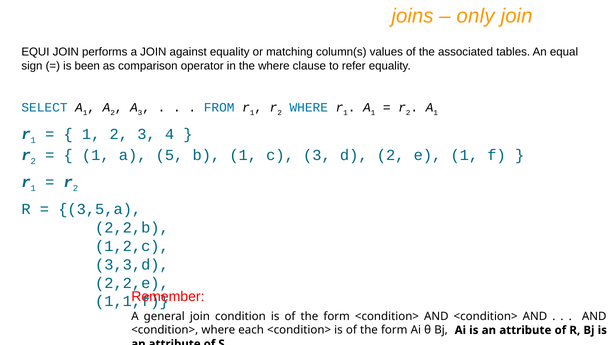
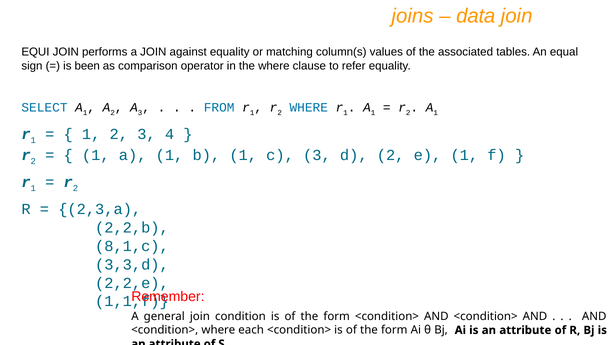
only: only -> data
1 a 5: 5 -> 1
3,5,a: 3,5,a -> 2,3,a
1,2,c: 1,2,c -> 8,1,c
